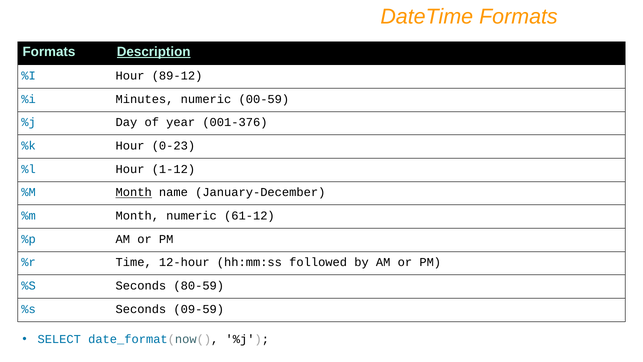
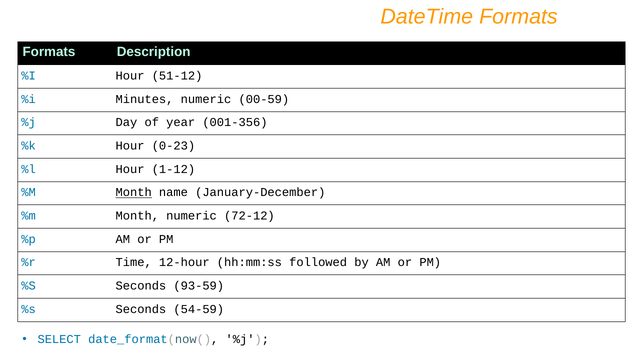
Description underline: present -> none
89-12: 89-12 -> 51-12
001-376: 001-376 -> 001-356
61-12: 61-12 -> 72-12
80-59: 80-59 -> 93-59
09-59: 09-59 -> 54-59
